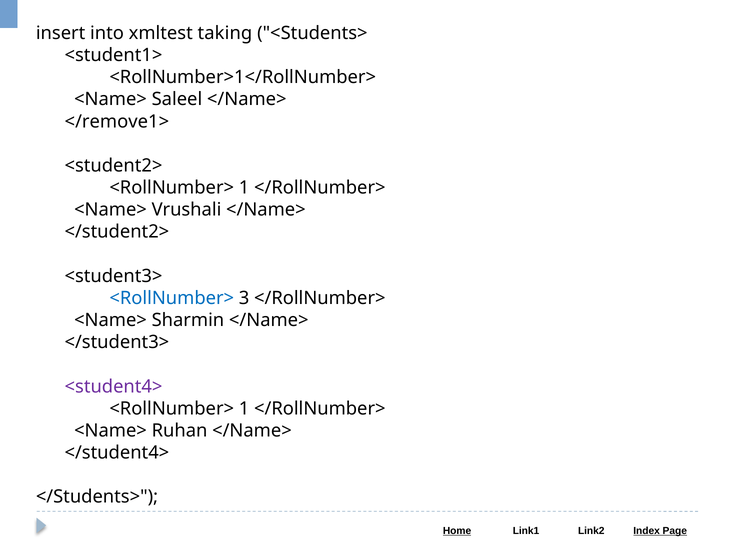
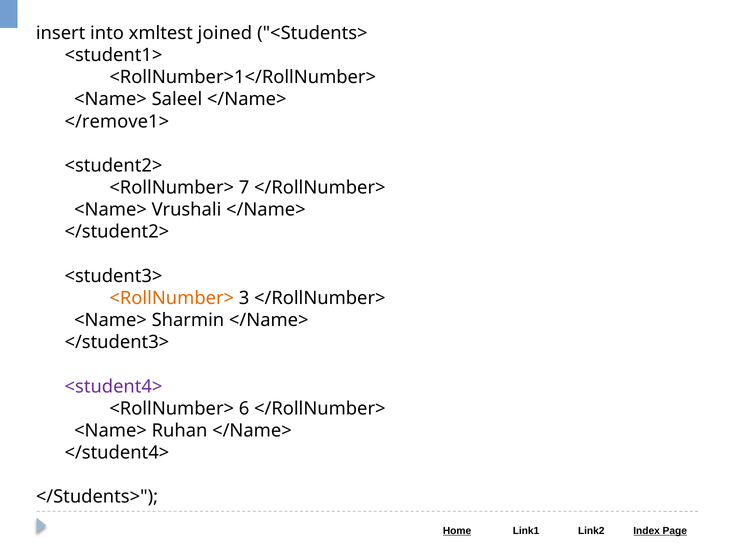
taking: taking -> joined
1 at (244, 187): 1 -> 7
<RollNumber> at (172, 298) colour: blue -> orange
1 at (244, 408): 1 -> 6
